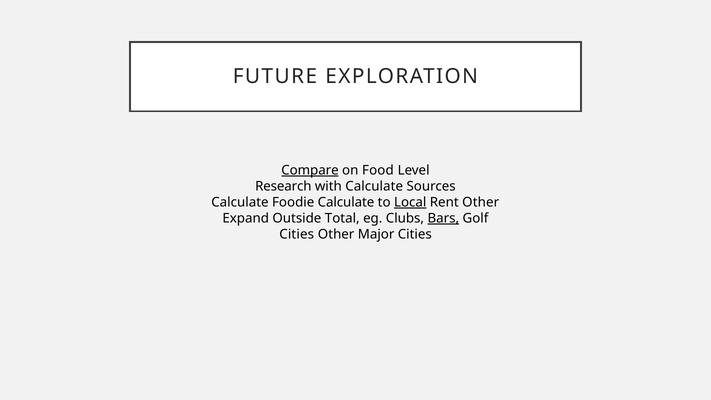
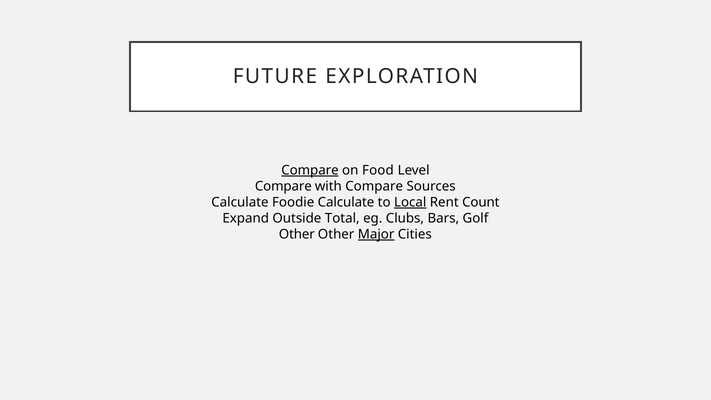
Research at (283, 186): Research -> Compare
with Calculate: Calculate -> Compare
Rent Other: Other -> Count
Bars underline: present -> none
Cities at (297, 234): Cities -> Other
Major underline: none -> present
